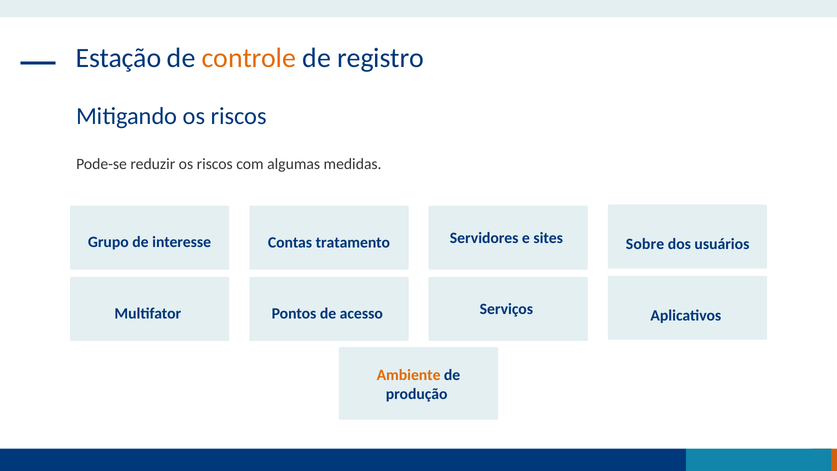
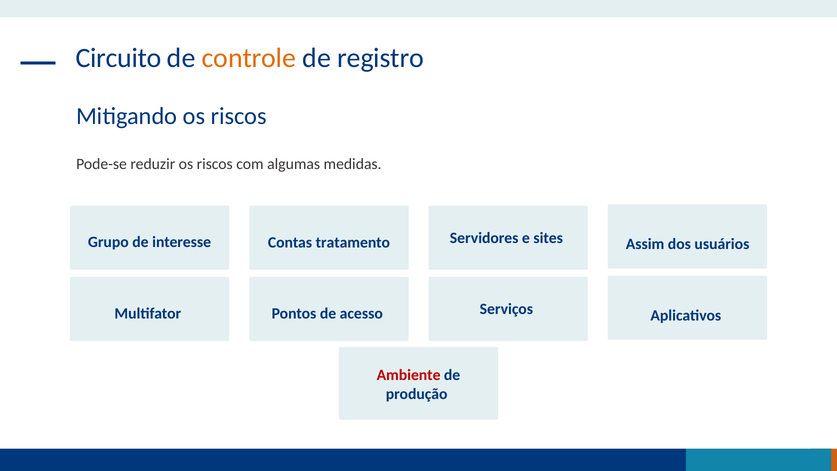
Estação: Estação -> Circuito
Sobre: Sobre -> Assim
Ambiente colour: orange -> red
